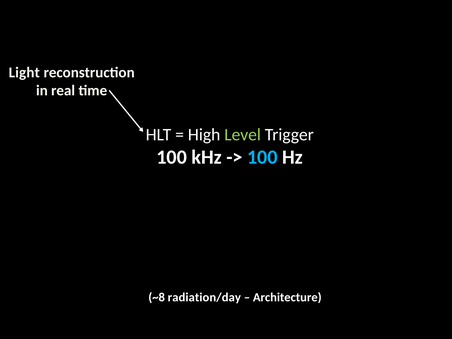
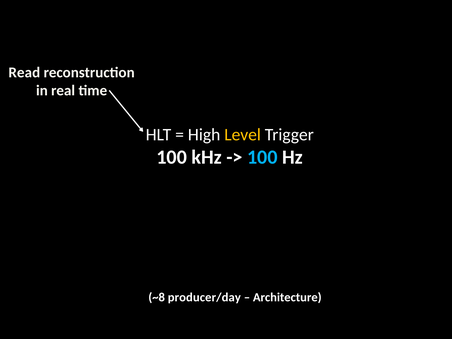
Light: Light -> Read
Level colour: light green -> yellow
radiation/day: radiation/day -> producer/day
